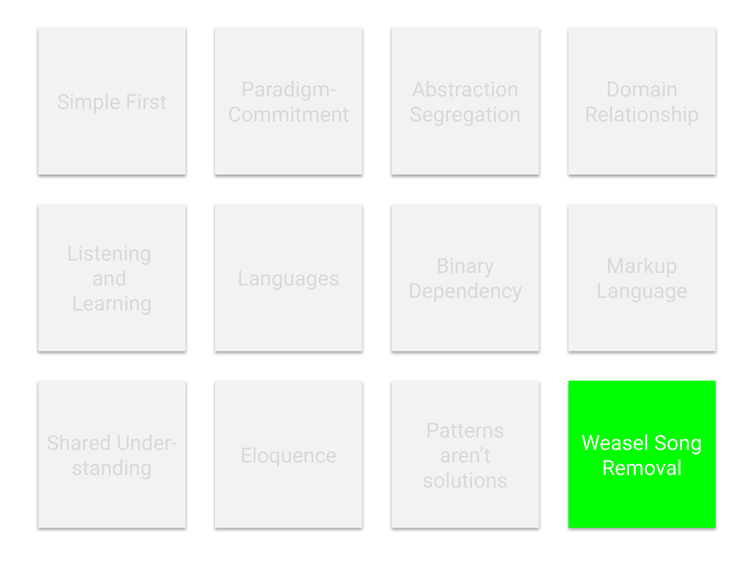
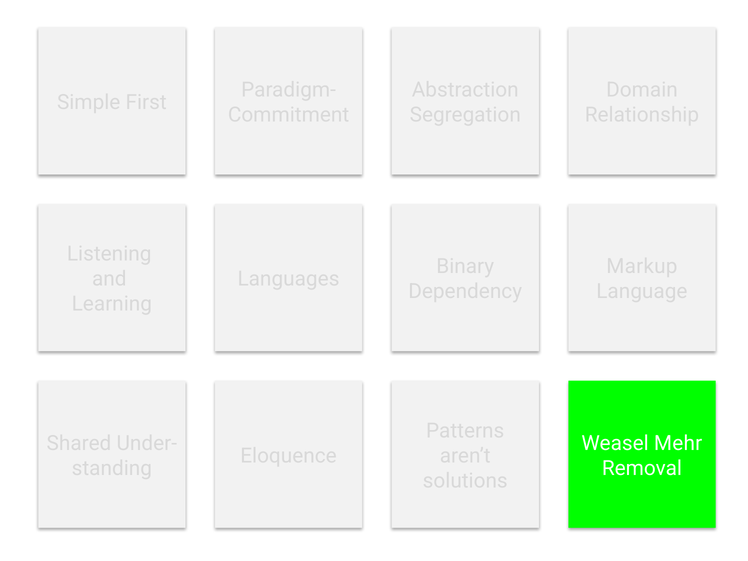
Song: Song -> Mehr
